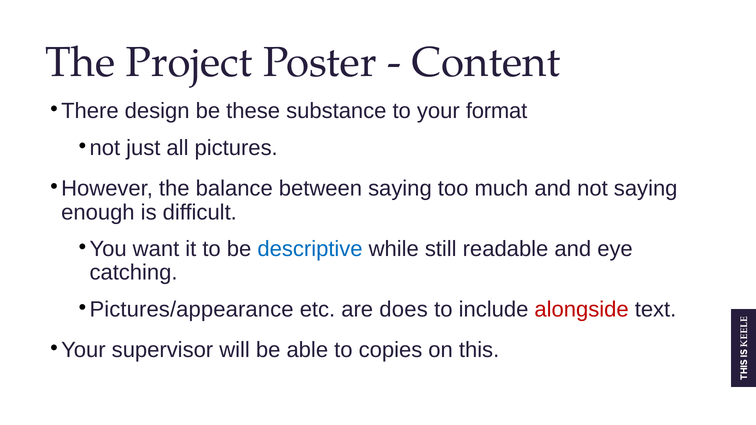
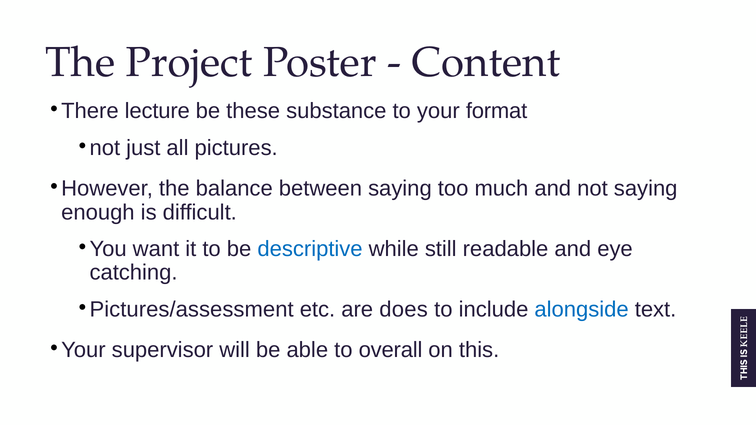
design: design -> lecture
Pictures/appearance: Pictures/appearance -> Pictures/assessment
alongside colour: red -> blue
copies: copies -> overall
